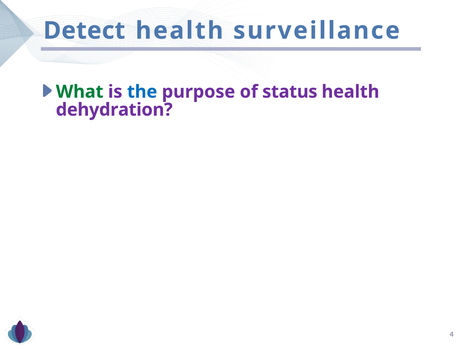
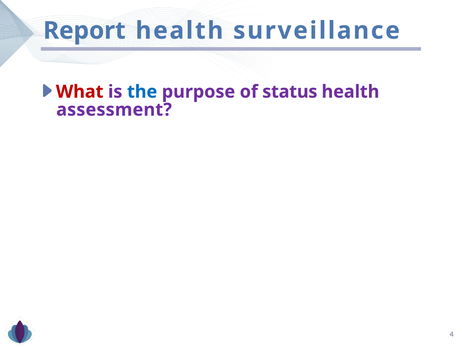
Detect: Detect -> Report
What colour: green -> red
dehydration: dehydration -> assessment
